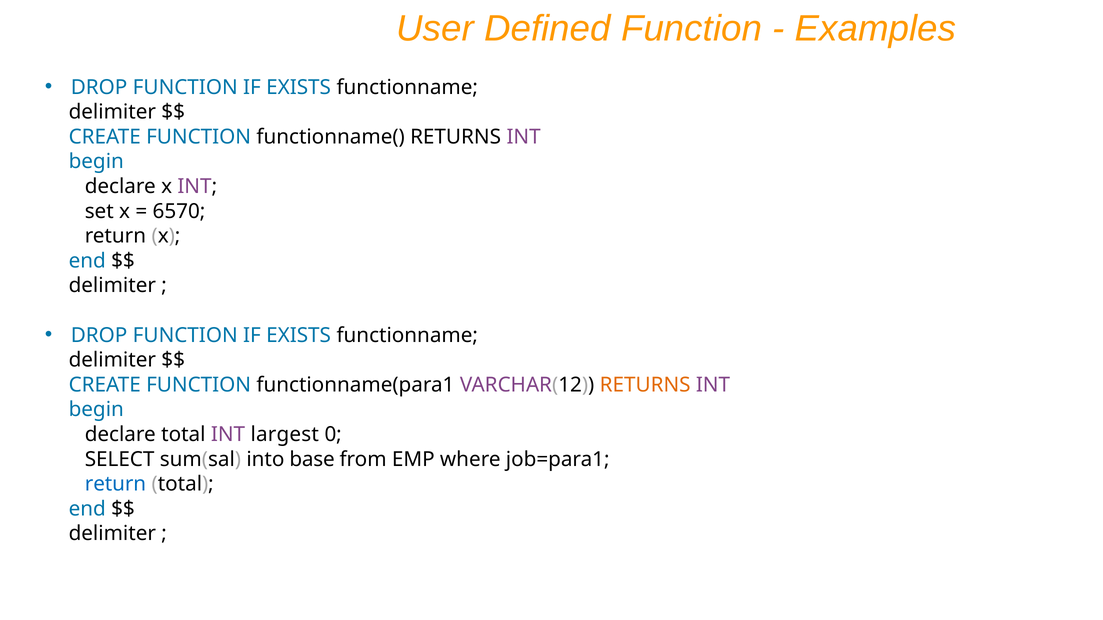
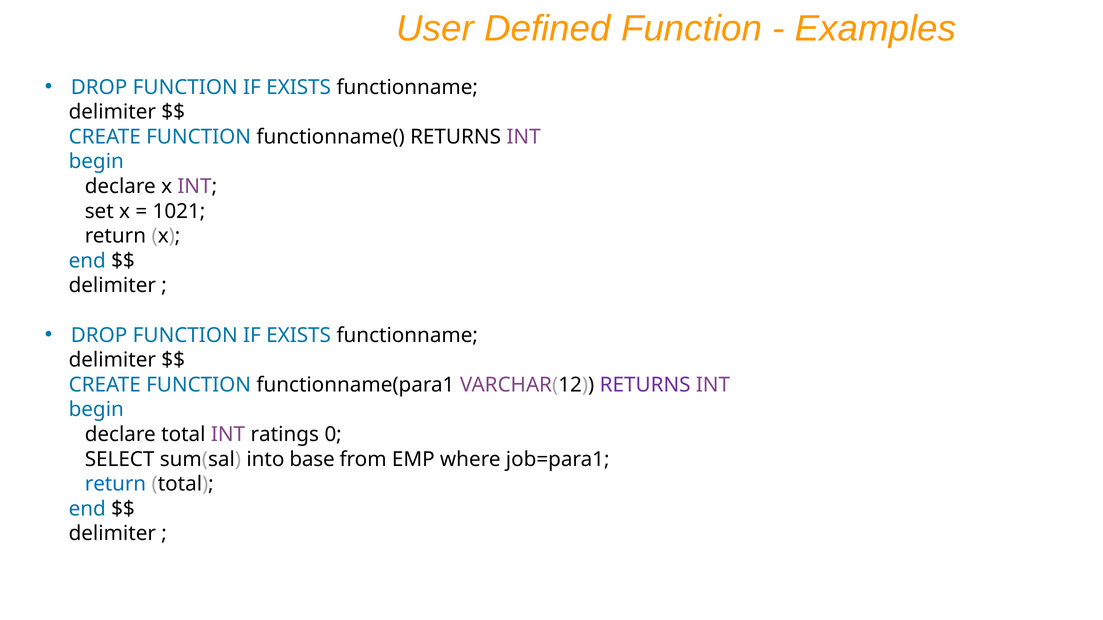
6570: 6570 -> 1021
RETURNS at (645, 385) colour: orange -> purple
largest: largest -> ratings
